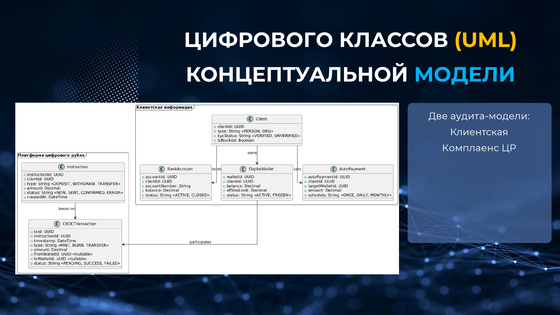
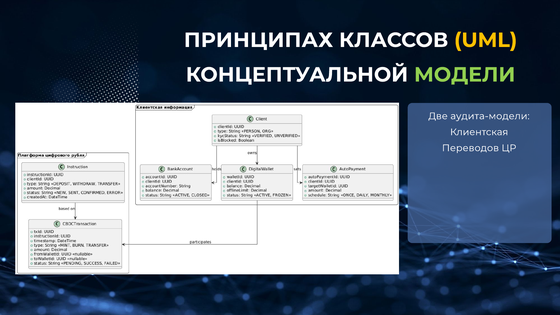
ЦИФРОВОГО: ЦИФРОВОГО -> ПРИНЦИПАХ
МОДЕЛИ colour: light blue -> light green
Комплаенс: Комплаенс -> Переводов
